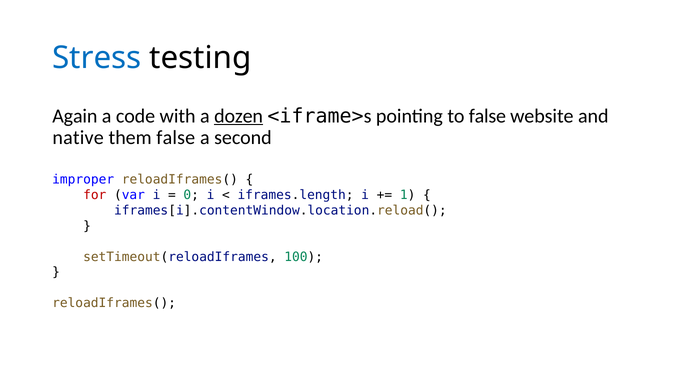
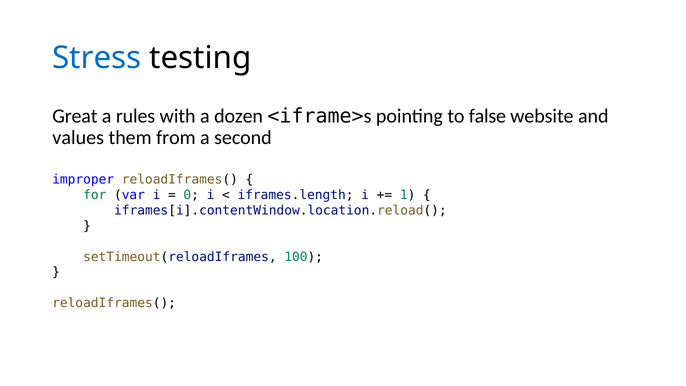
Again: Again -> Great
code: code -> rules
dozen underline: present -> none
native: native -> values
them false: false -> from
for colour: red -> green
